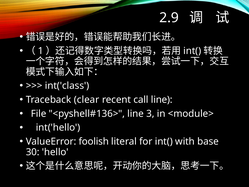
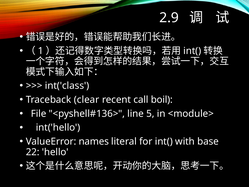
call line: line -> boil
3: 3 -> 5
foolish: foolish -> names
30: 30 -> 22
